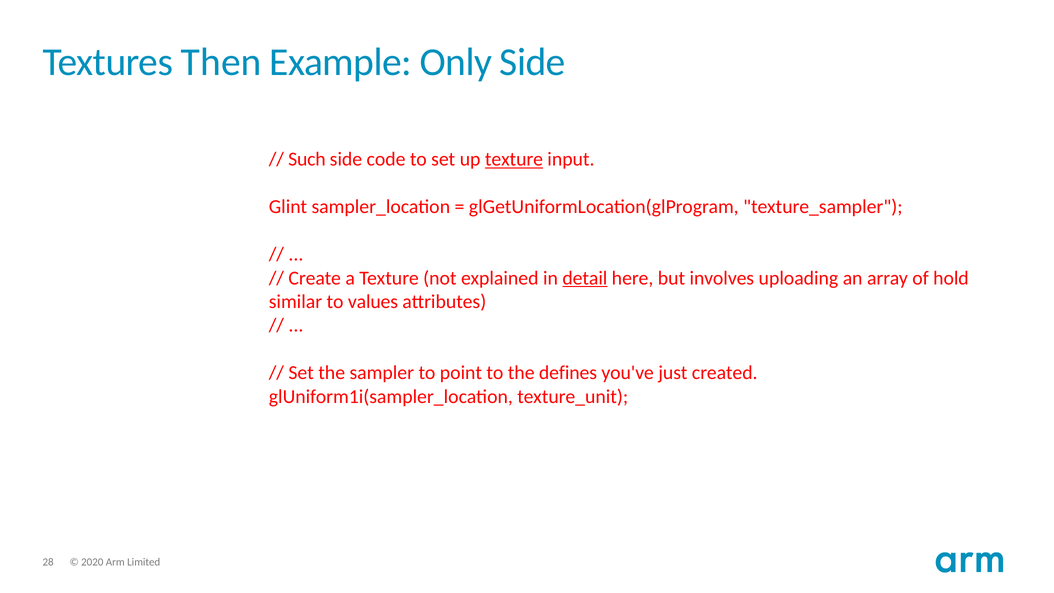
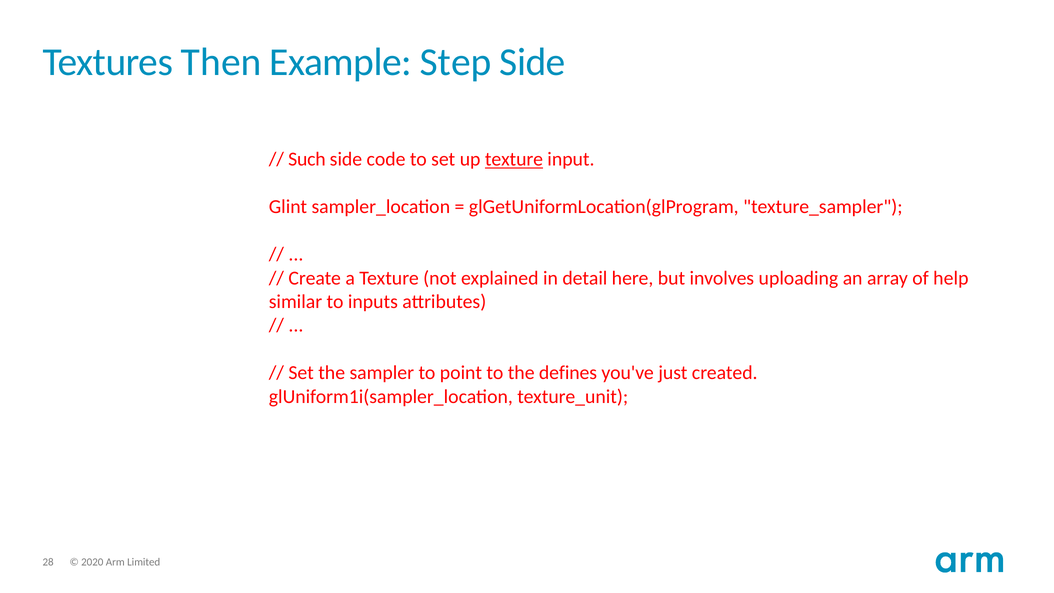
Only: Only -> Step
detail underline: present -> none
hold: hold -> help
values: values -> inputs
